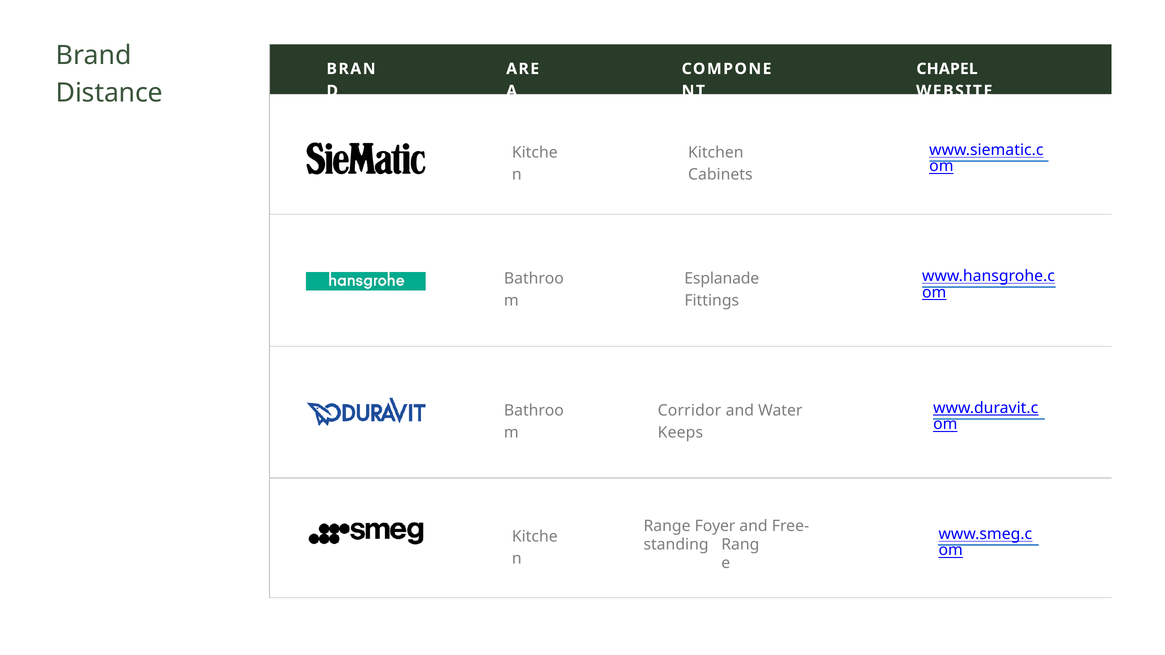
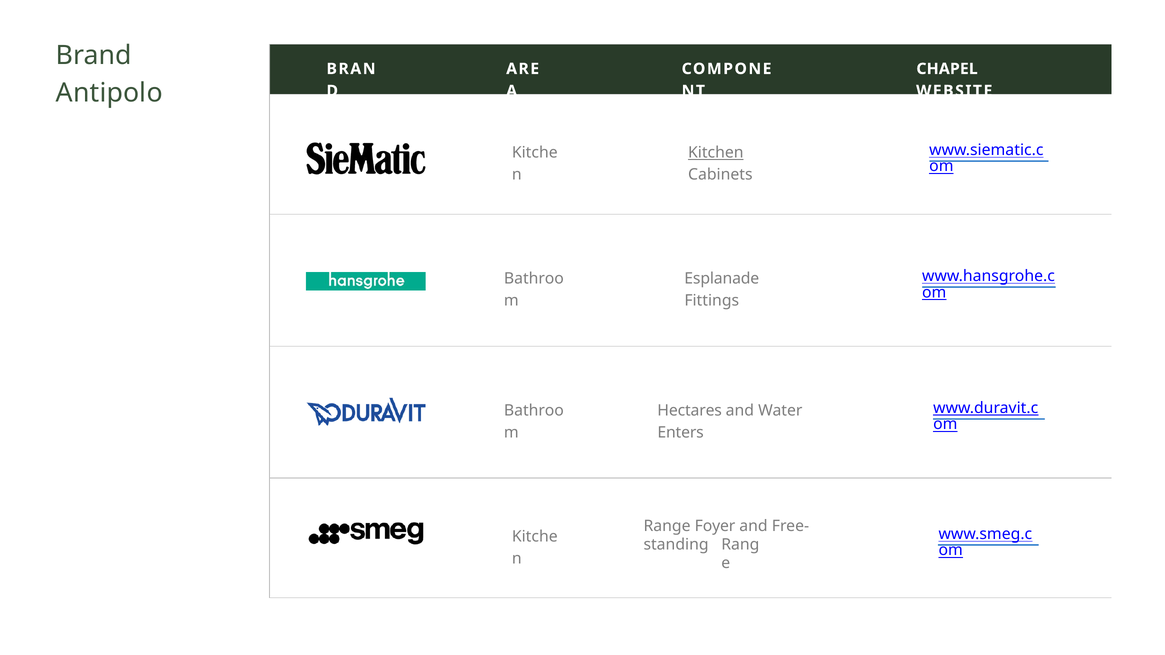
Distance: Distance -> Antipolo
Kitchen underline: none -> present
Corridor: Corridor -> Hectares
Keeps: Keeps -> Enters
